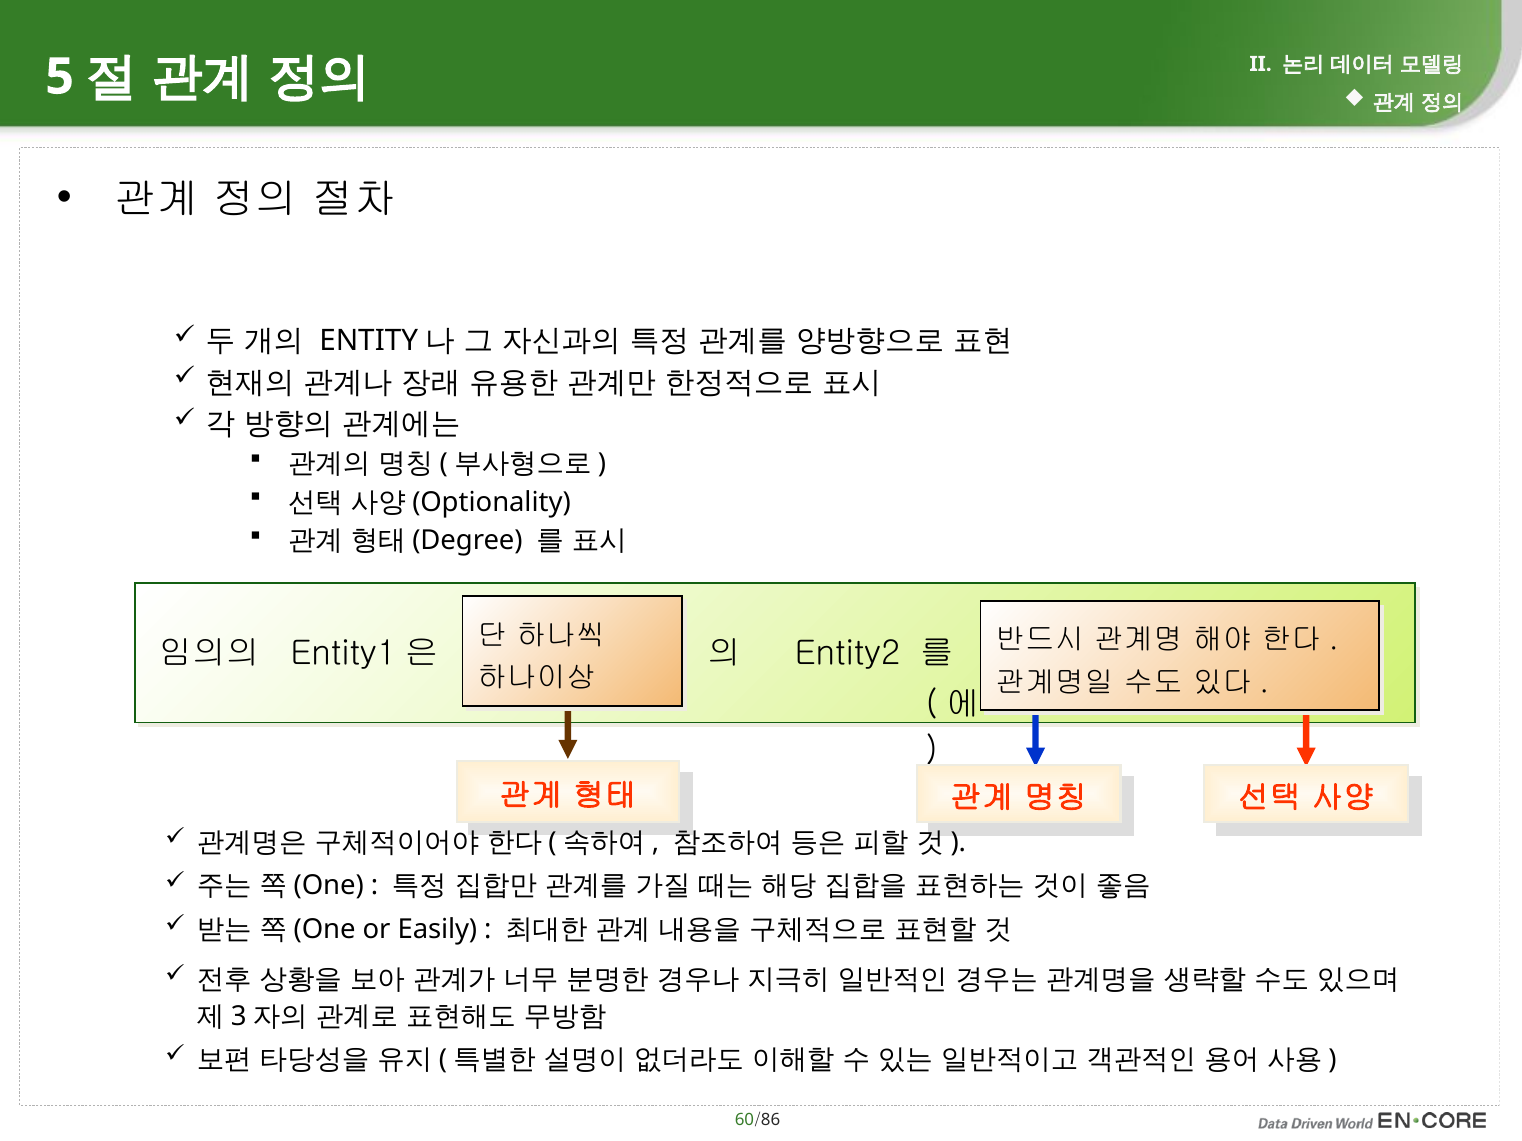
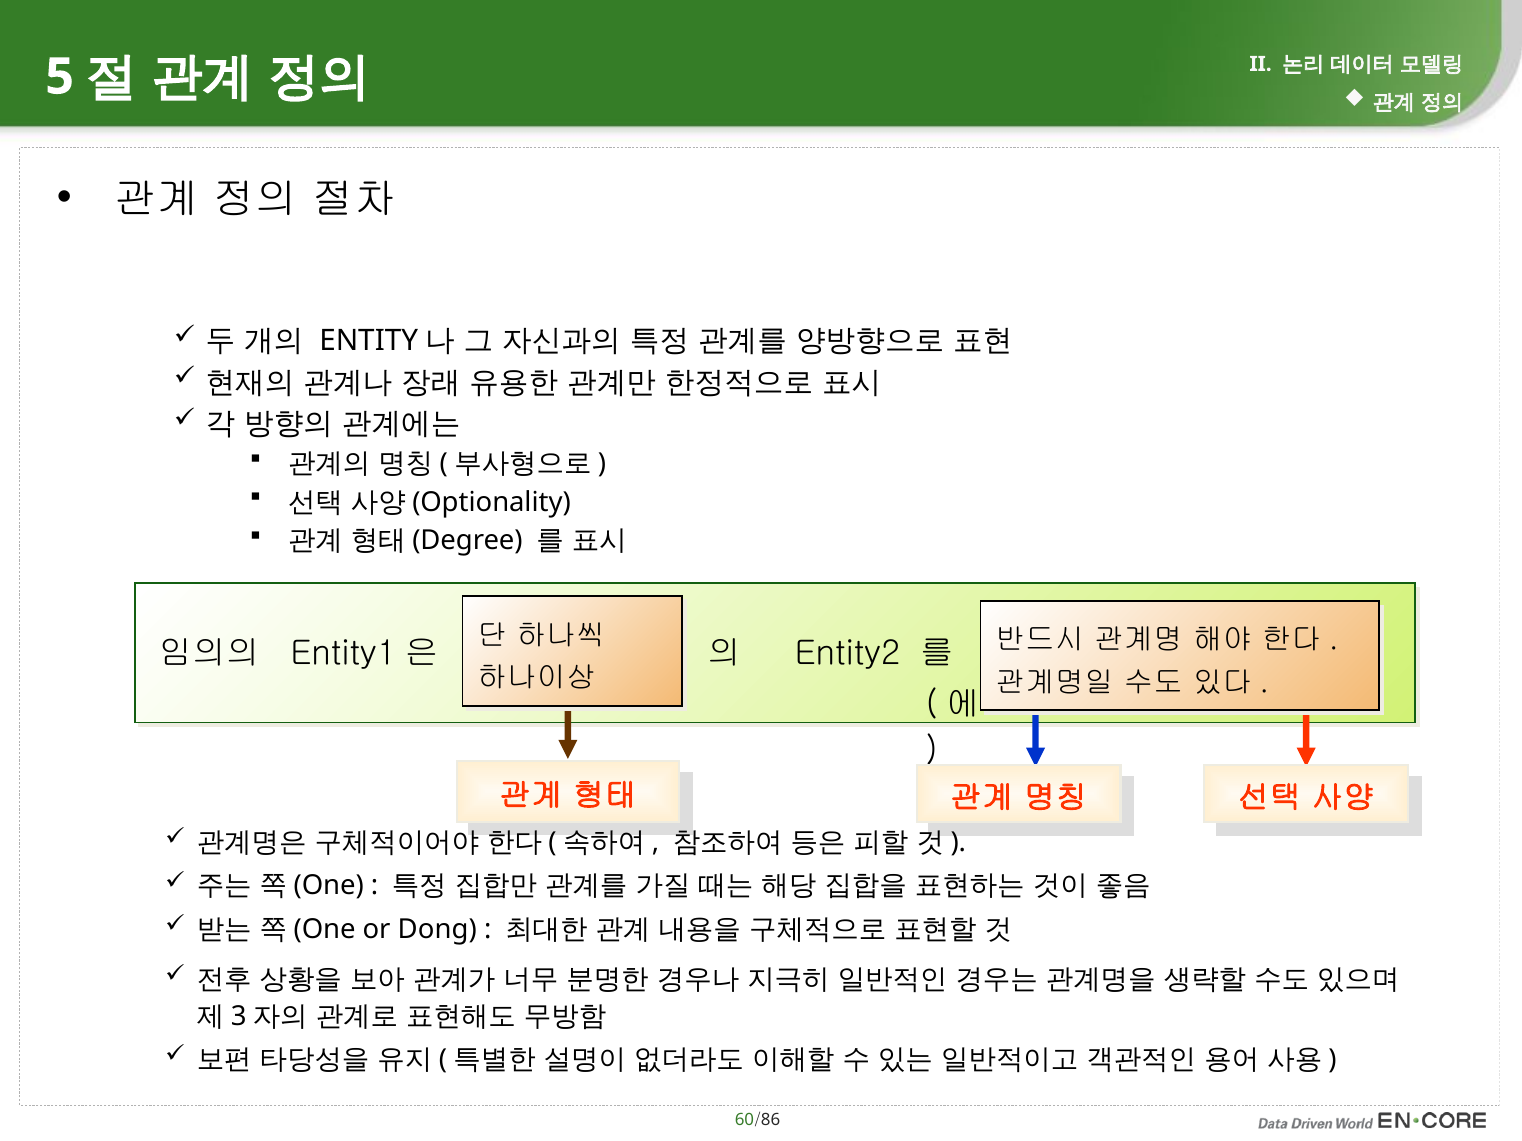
Easily: Easily -> Dong
